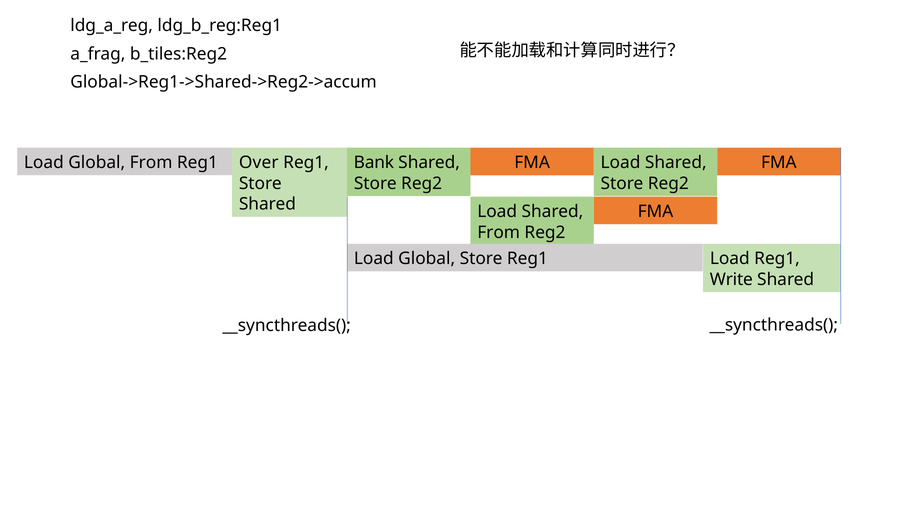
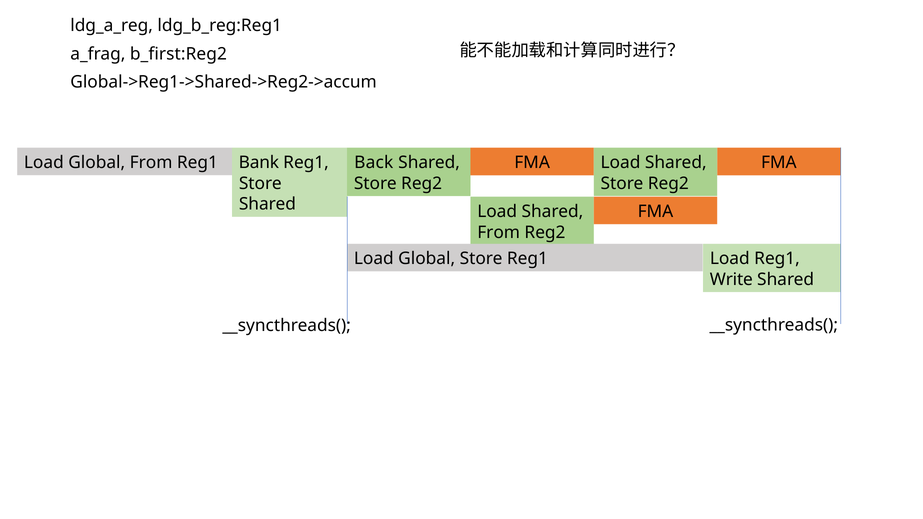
b_tiles:Reg2: b_tiles:Reg2 -> b_first:Reg2
Over: Over -> Bank
Bank: Bank -> Back
